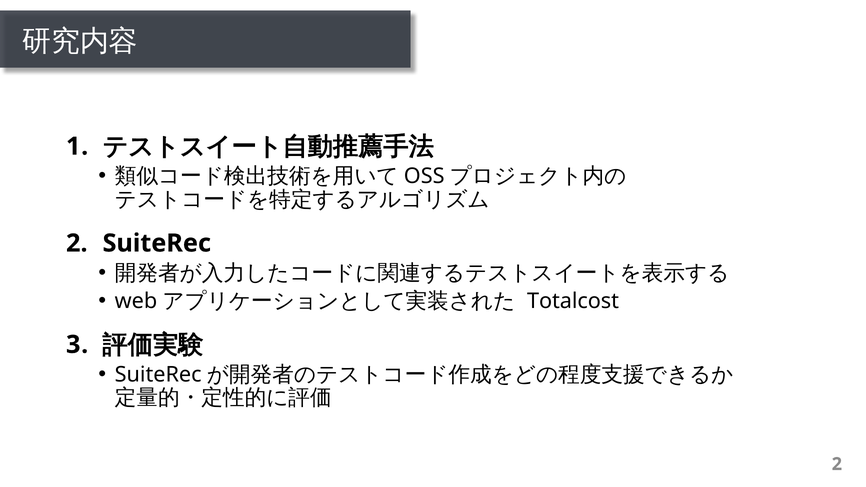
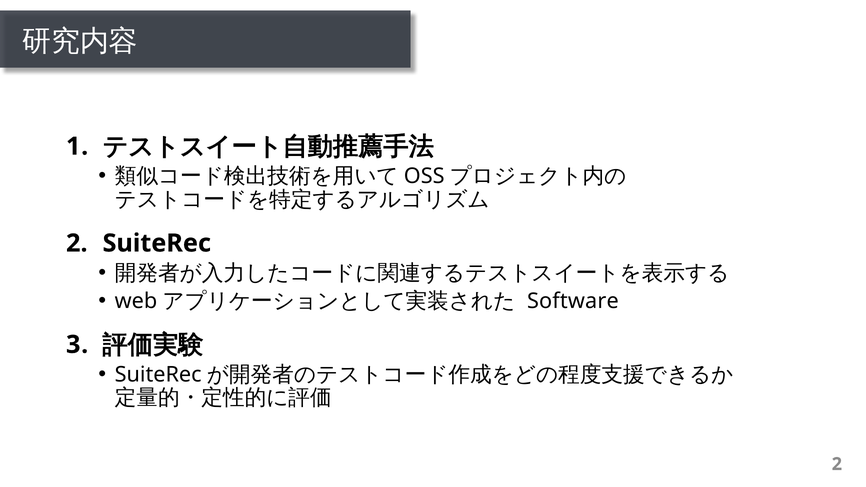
Totalcost: Totalcost -> Software
